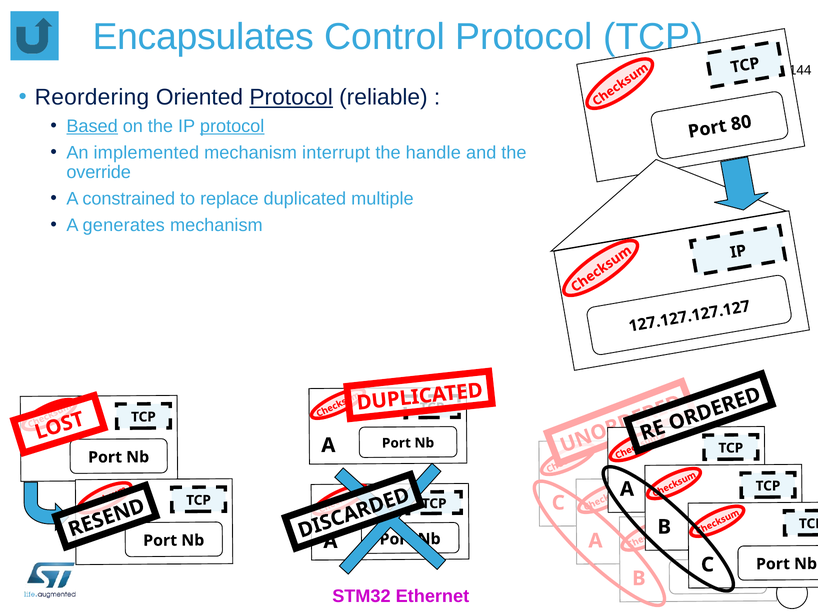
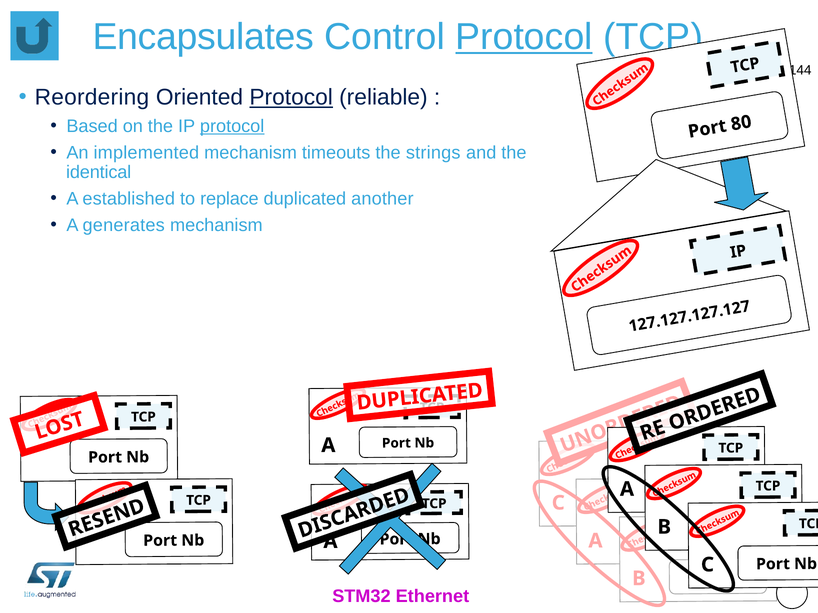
Protocol at (524, 37) underline: none -> present
Based underline: present -> none
interrupt: interrupt -> timeouts
handle: handle -> strings
override: override -> identical
constrained: constrained -> established
multiple: multiple -> another
